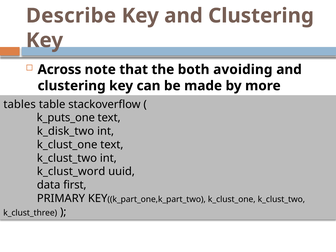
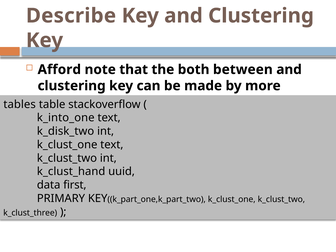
Across: Across -> Afford
avoiding: avoiding -> between
k_puts_one: k_puts_one -> k_into_one
k_clust_word: k_clust_word -> k_clust_hand
